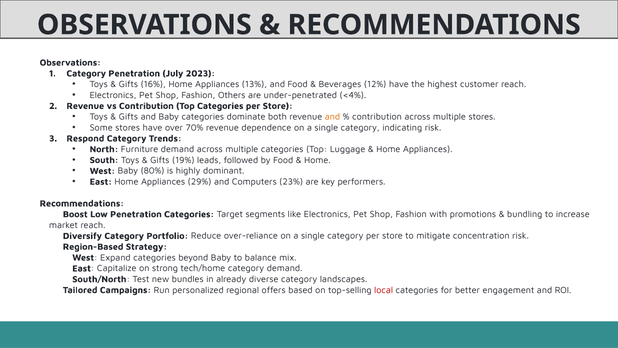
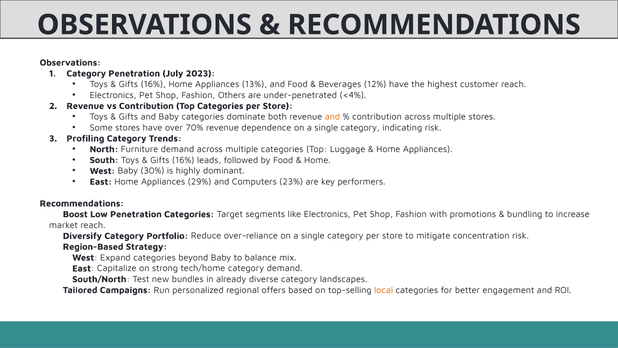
Respond: Respond -> Profiling
19% at (183, 160): 19% -> 16%
80%: 80% -> 30%
local colour: red -> orange
